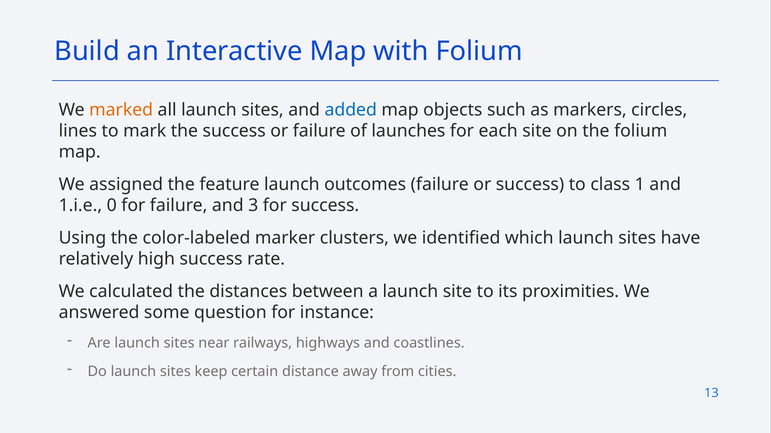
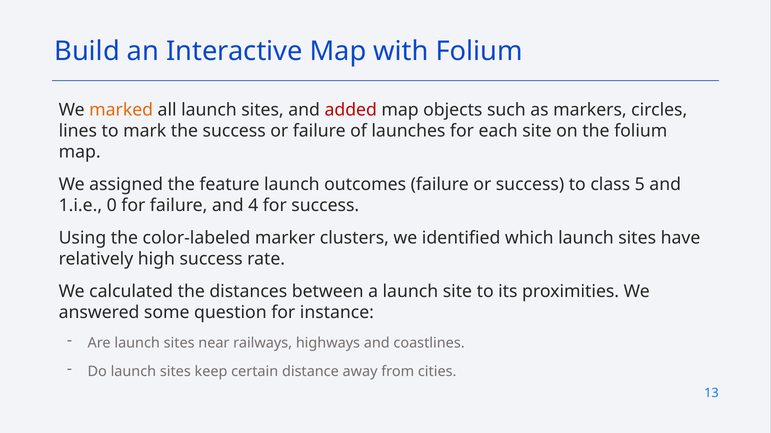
added colour: blue -> red
1: 1 -> 5
3: 3 -> 4
